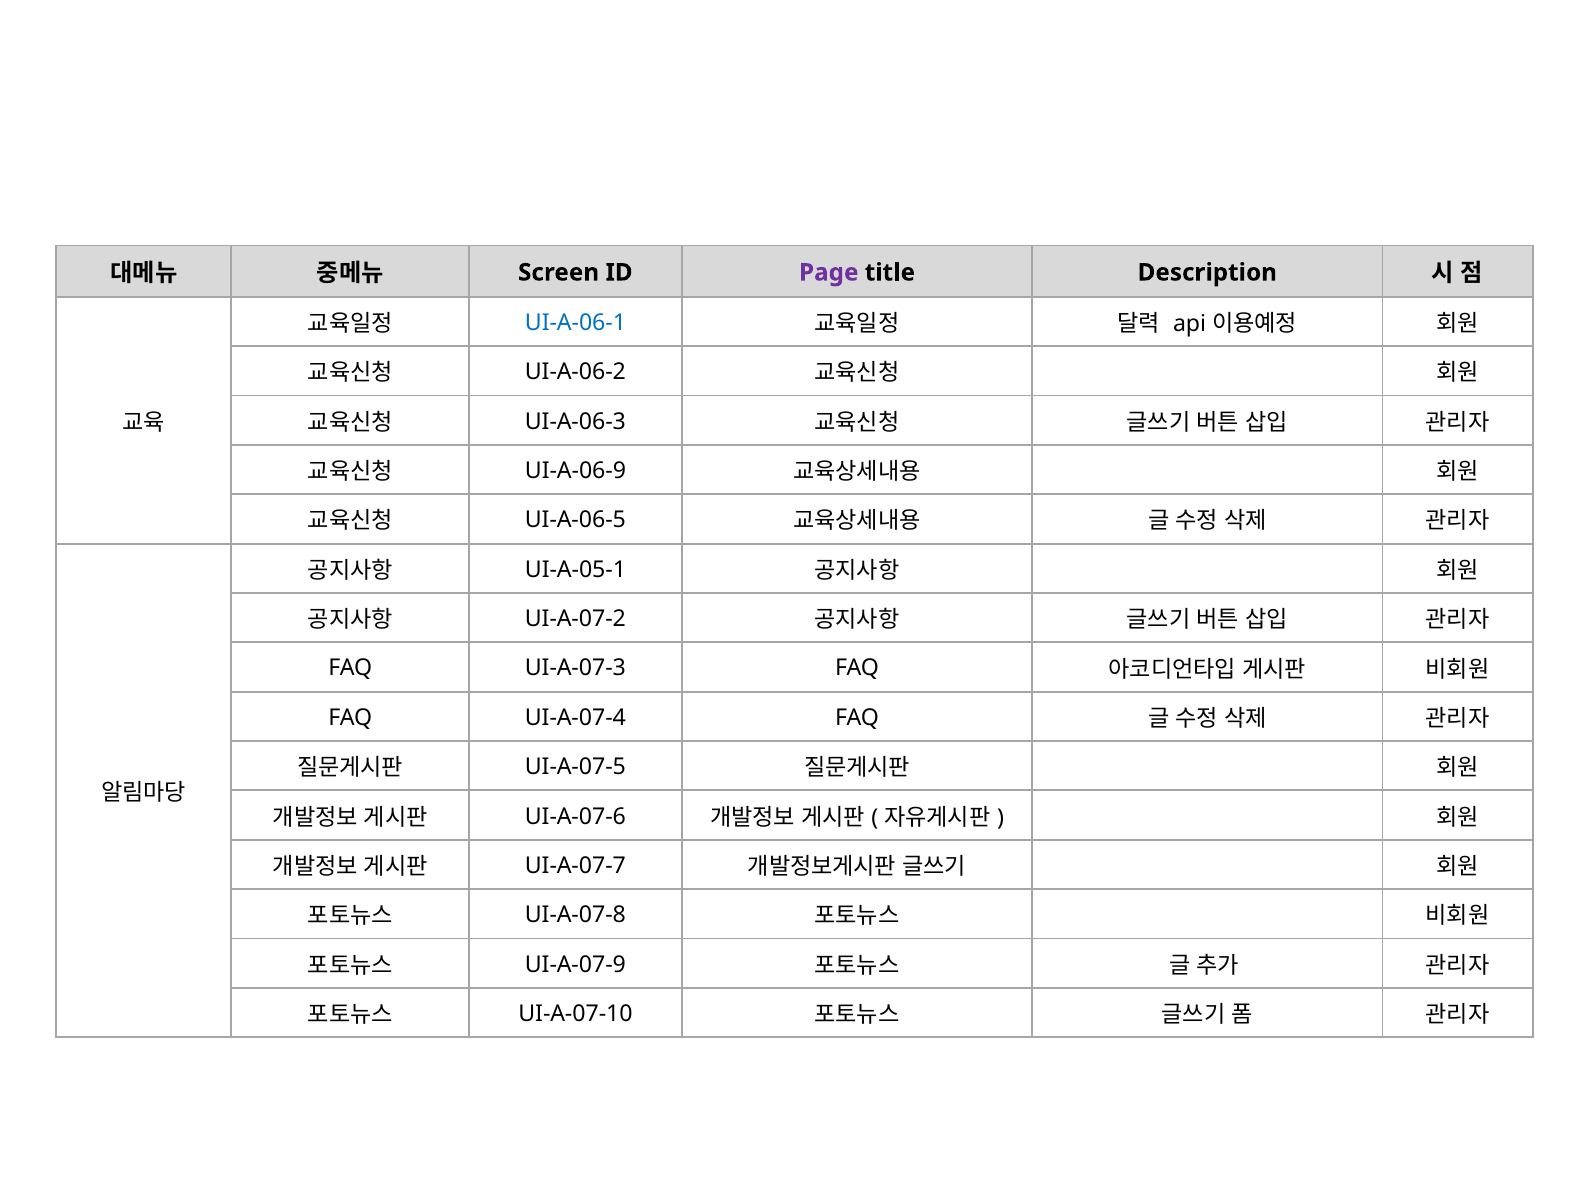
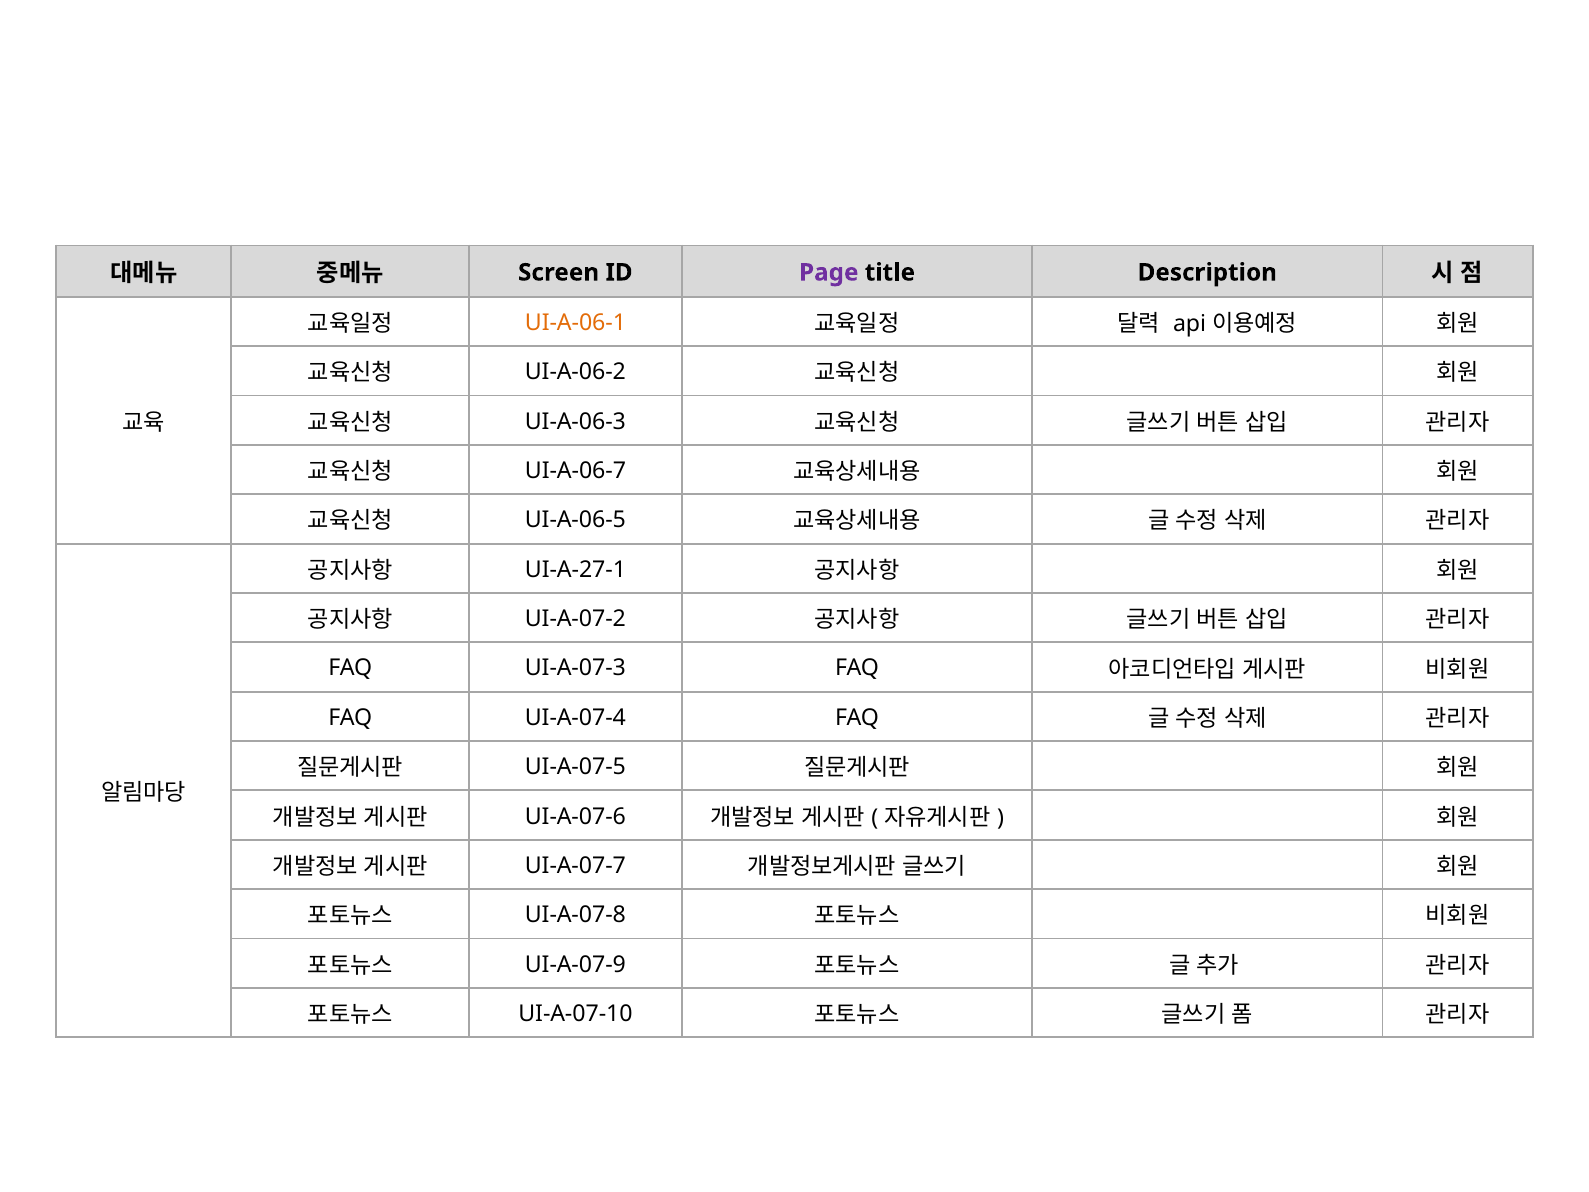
UI-A-06-1 colour: blue -> orange
UI-A-06-9: UI-A-06-9 -> UI-A-06-7
UI-A-05-1: UI-A-05-1 -> UI-A-27-1
